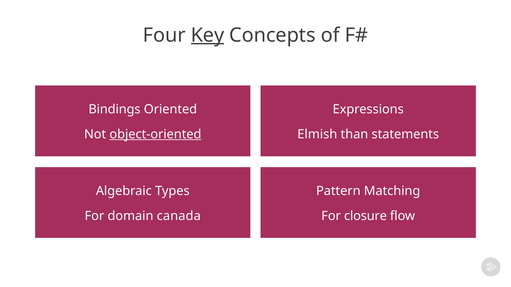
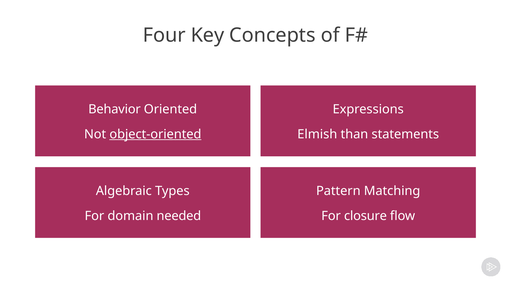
Key underline: present -> none
Bindings: Bindings -> Behavior
canada: canada -> needed
